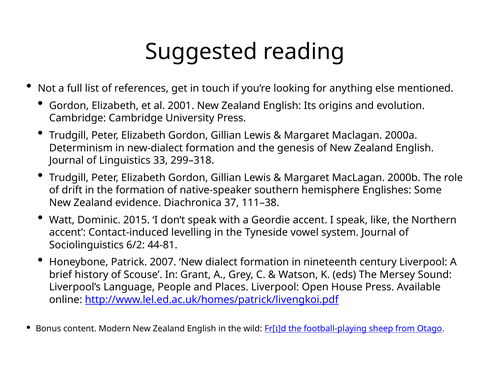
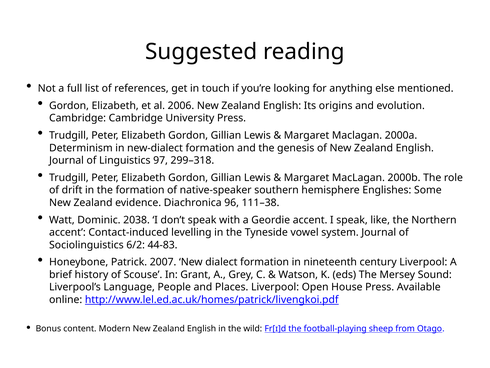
2001: 2001 -> 2006
33: 33 -> 97
37: 37 -> 96
2015: 2015 -> 2038
44-81: 44-81 -> 44-83
